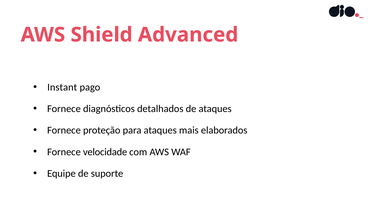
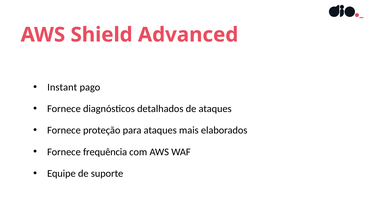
velocidade: velocidade -> frequência
